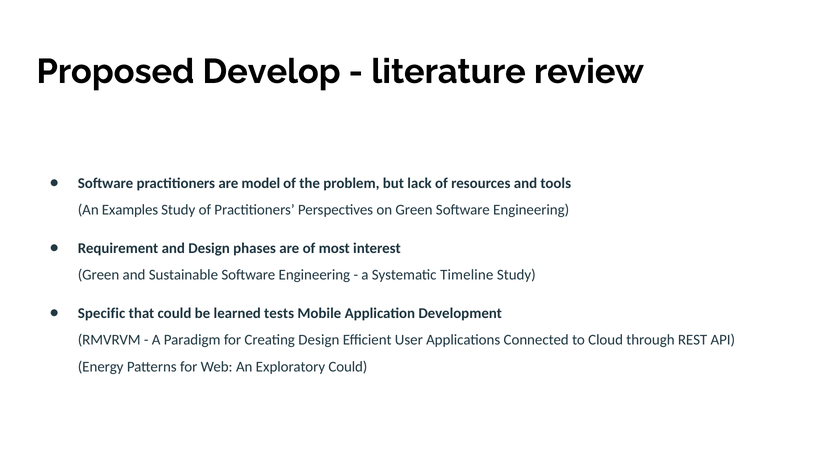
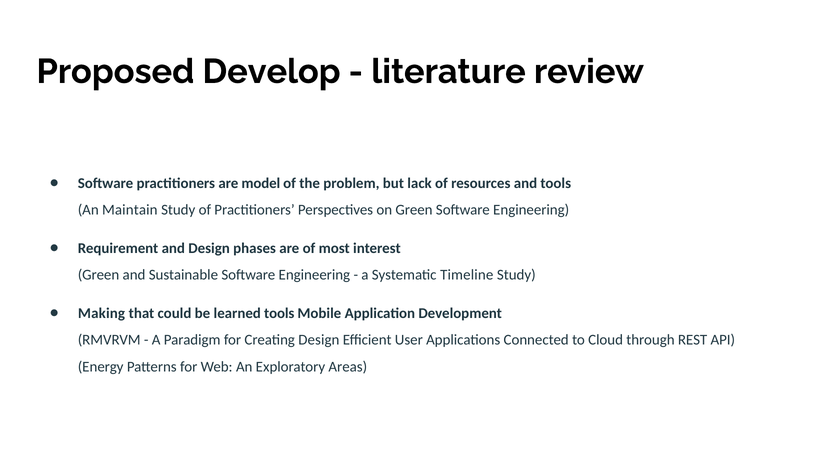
Examples: Examples -> Maintain
Specific: Specific -> Making
learned tests: tests -> tools
Exploratory Could: Could -> Areas
